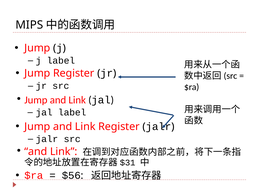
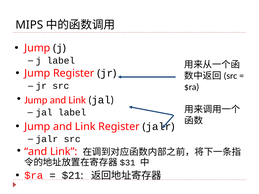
$56: $56 -> $21
